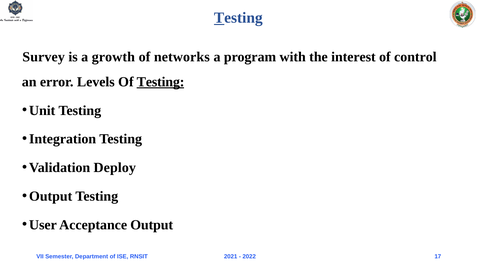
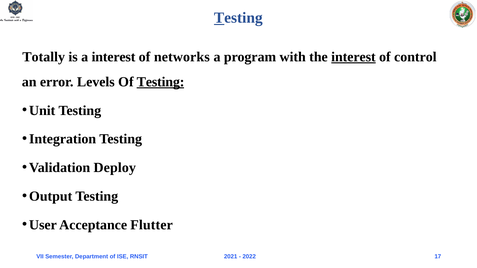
Survey: Survey -> Totally
a growth: growth -> interest
interest at (353, 57) underline: none -> present
Acceptance Output: Output -> Flutter
